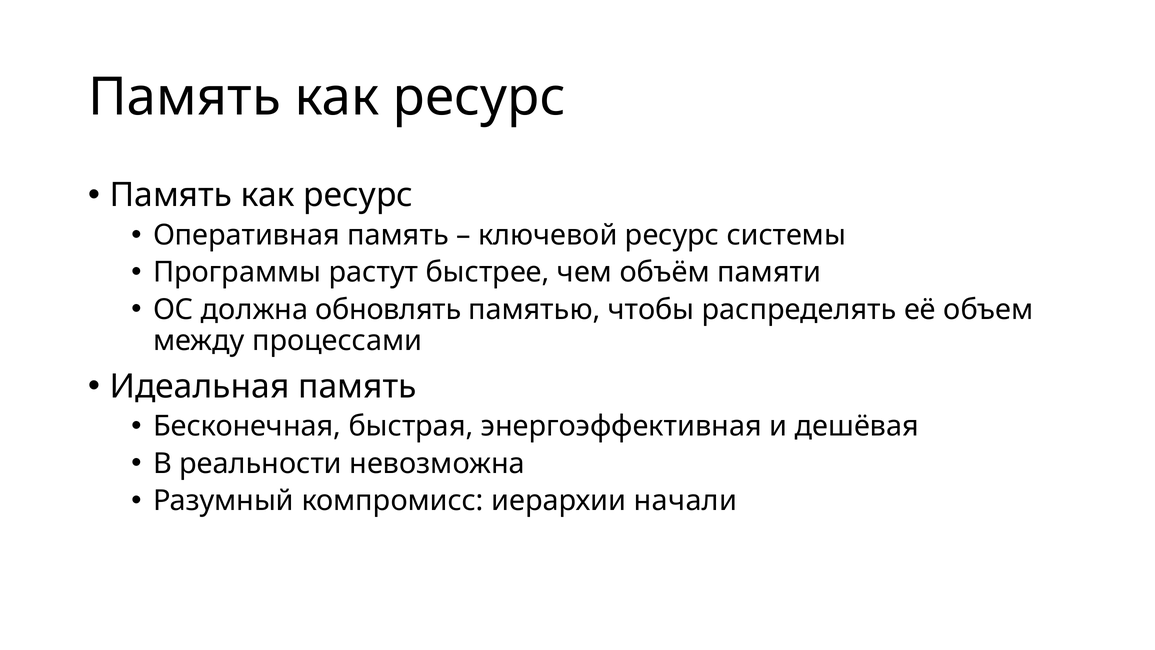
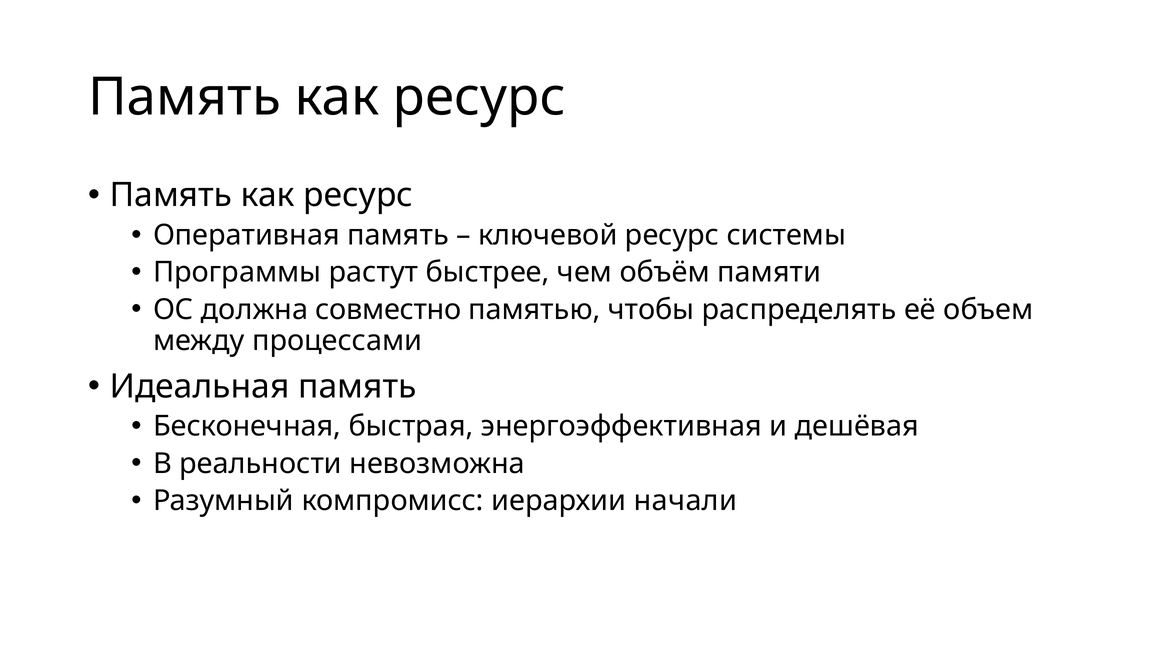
обновлять: обновлять -> совместно
